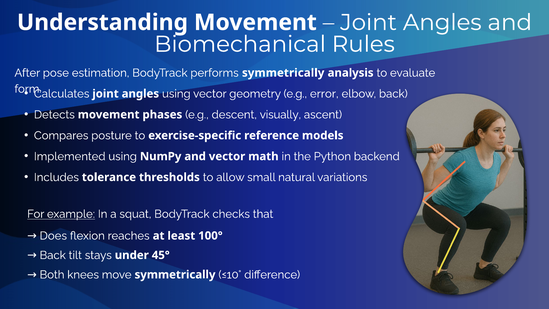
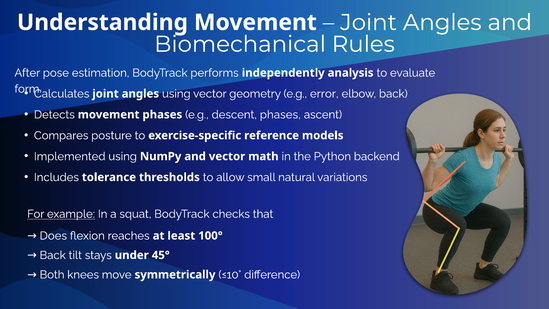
performs symmetrically: symmetrically -> independently
descent visually: visually -> phases
